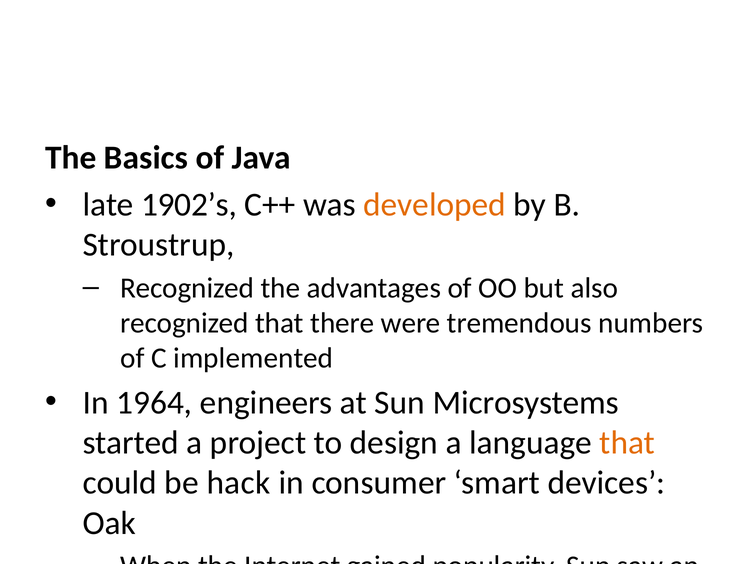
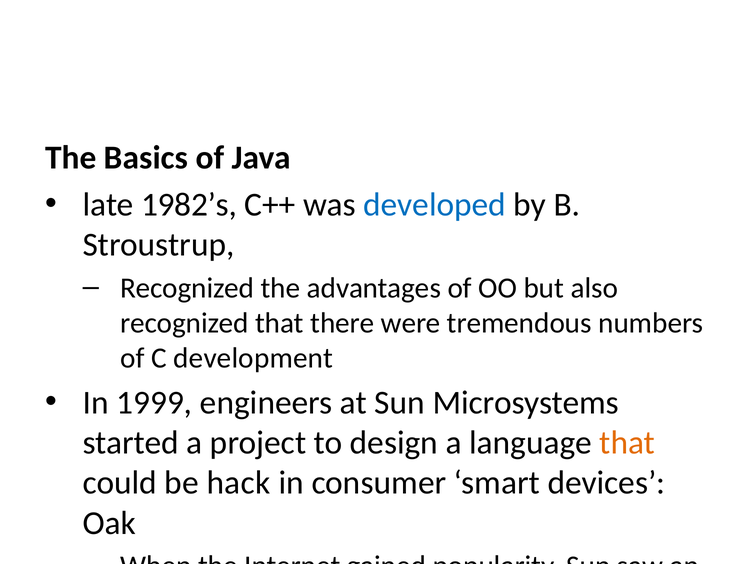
1902’s: 1902’s -> 1982’s
developed colour: orange -> blue
implemented: implemented -> development
1964: 1964 -> 1999
